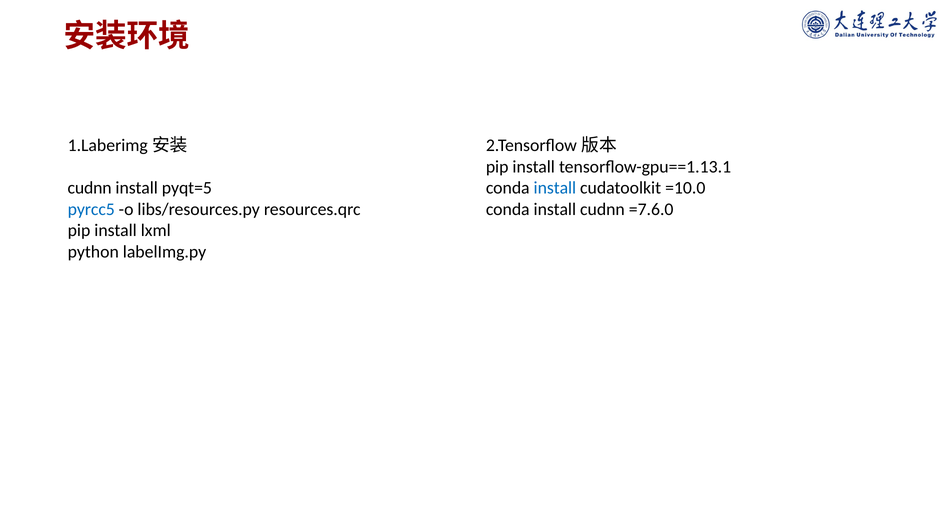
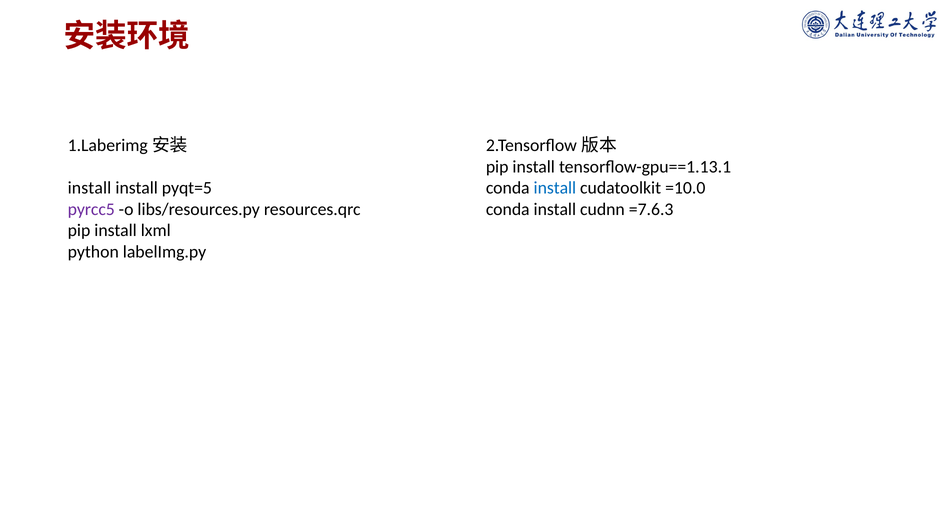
cudnn at (90, 188): cudnn -> install
pyrcc5 colour: blue -> purple
=7.6.0: =7.6.0 -> =7.6.3
